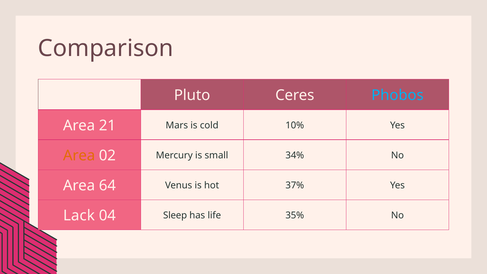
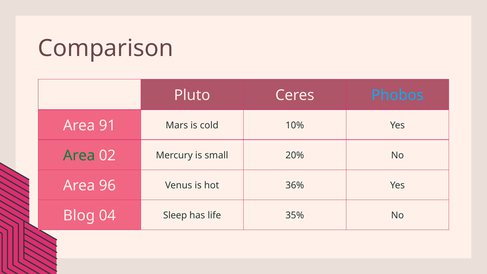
21: 21 -> 91
Area at (79, 156) colour: orange -> green
34%: 34% -> 20%
64: 64 -> 96
37%: 37% -> 36%
Lack: Lack -> Blog
